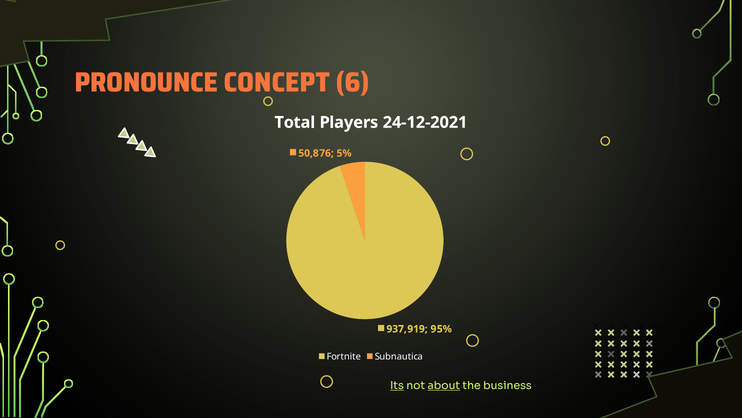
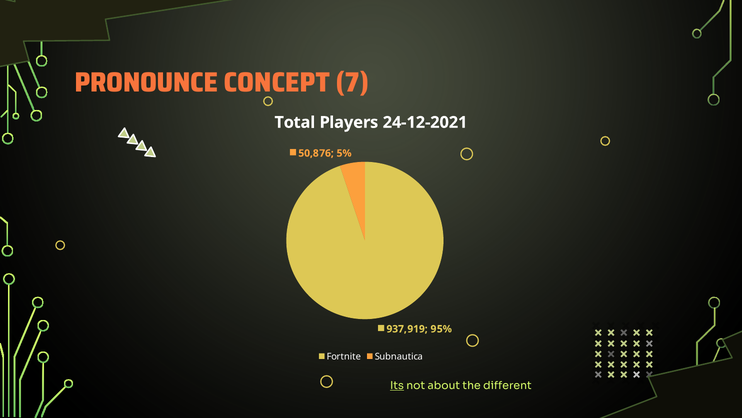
6: 6 -> 7
about underline: present -> none
business: business -> different
